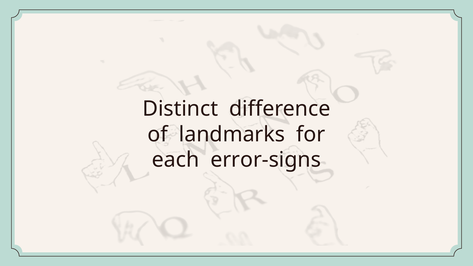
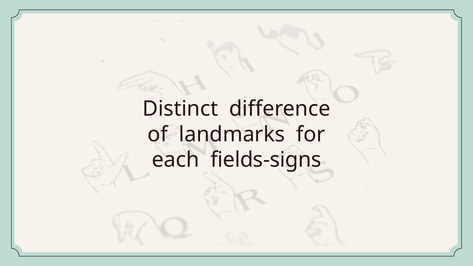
error-signs: error-signs -> fields-signs
